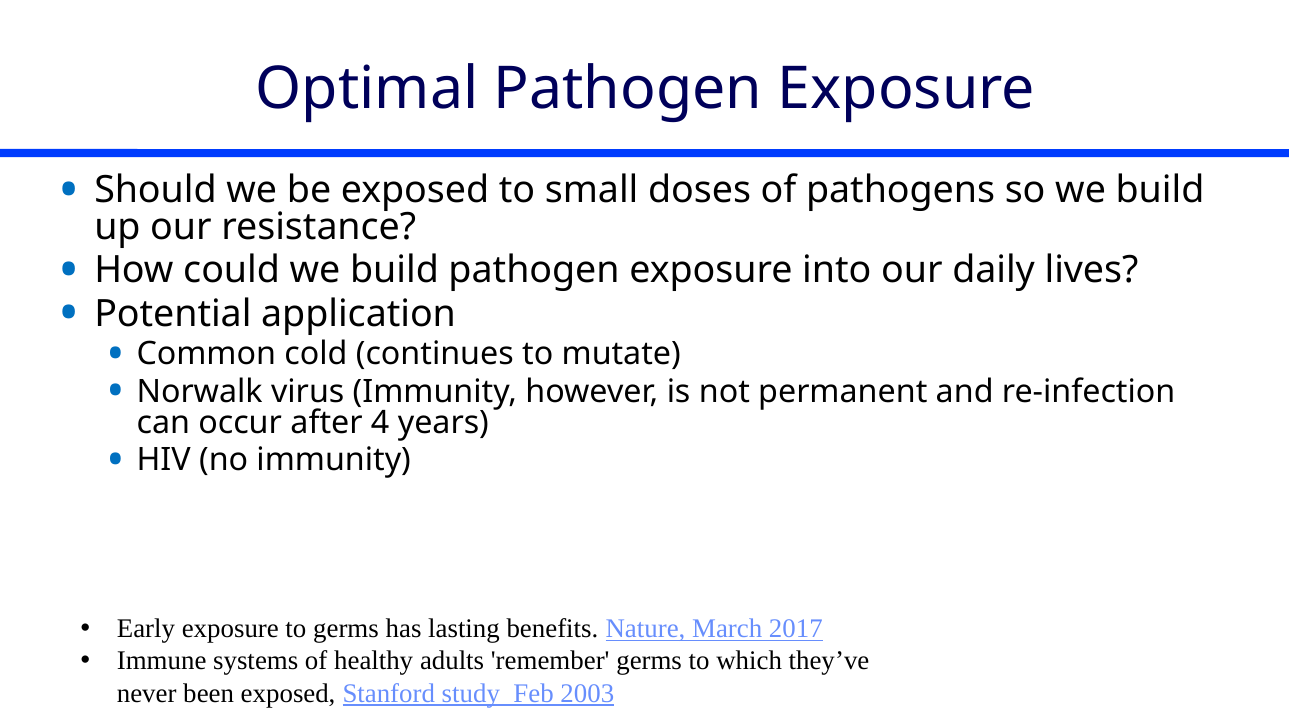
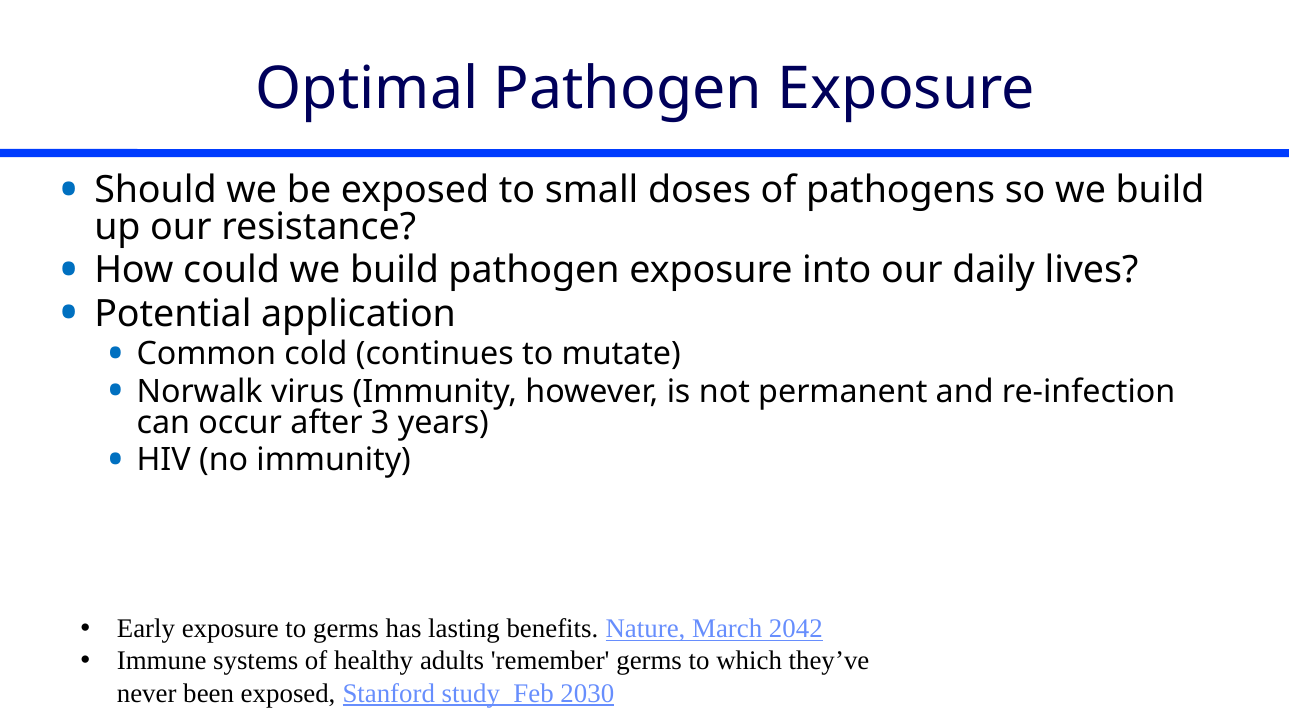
4: 4 -> 3
2017: 2017 -> 2042
2003: 2003 -> 2030
